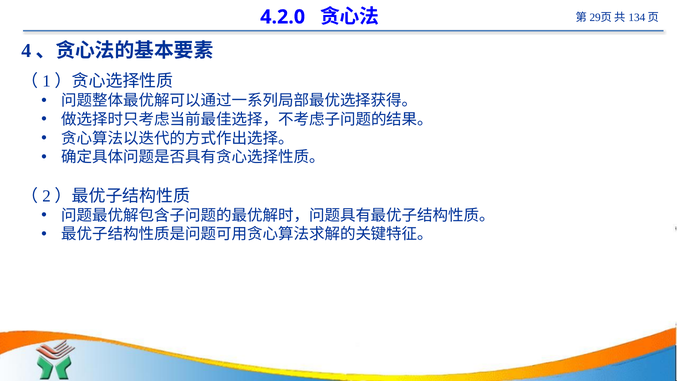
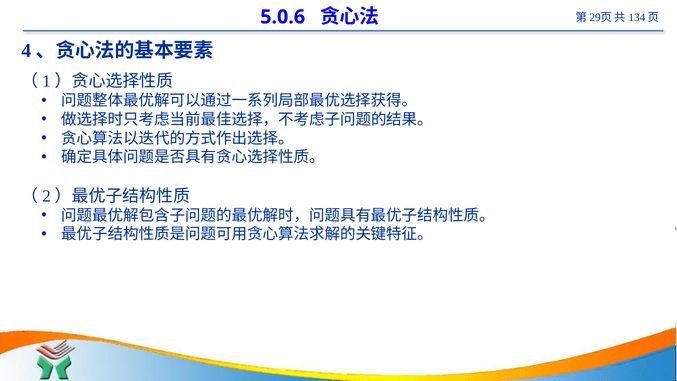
4.2.0: 4.2.0 -> 5.0.6
